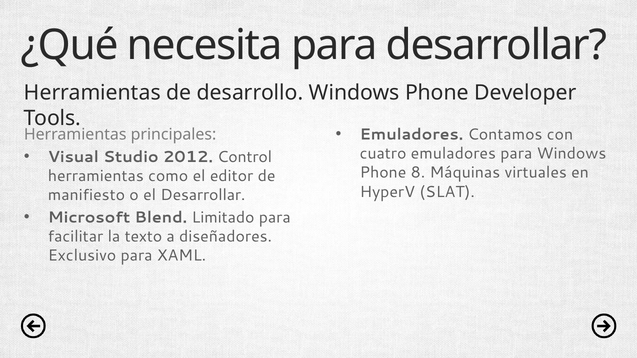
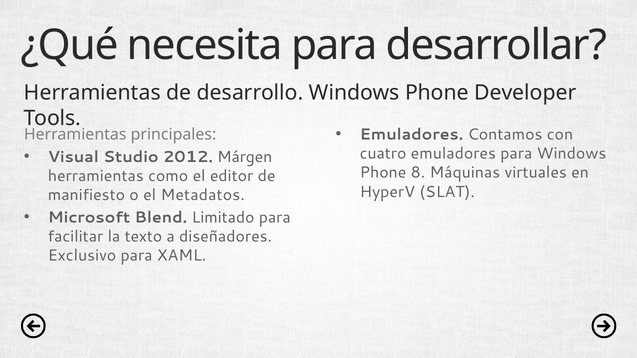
Control: Control -> Márgen
el Desarrollar: Desarrollar -> Metadatos
